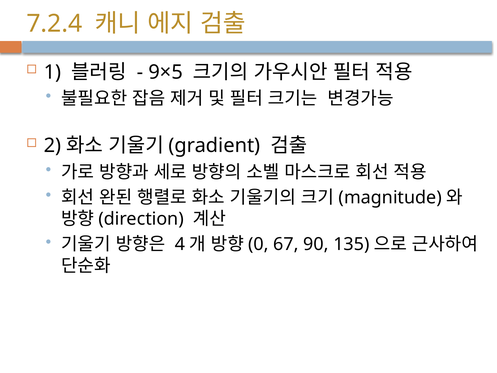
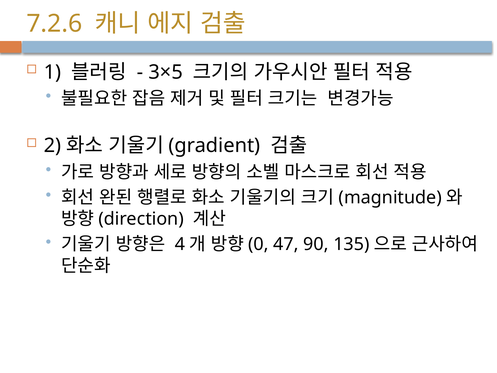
7.2.4: 7.2.4 -> 7.2.6
9×5: 9×5 -> 3×5
67: 67 -> 47
